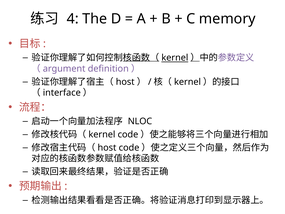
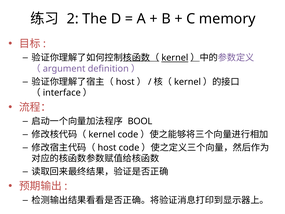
4: 4 -> 2
NLOC: NLOC -> BOOL
